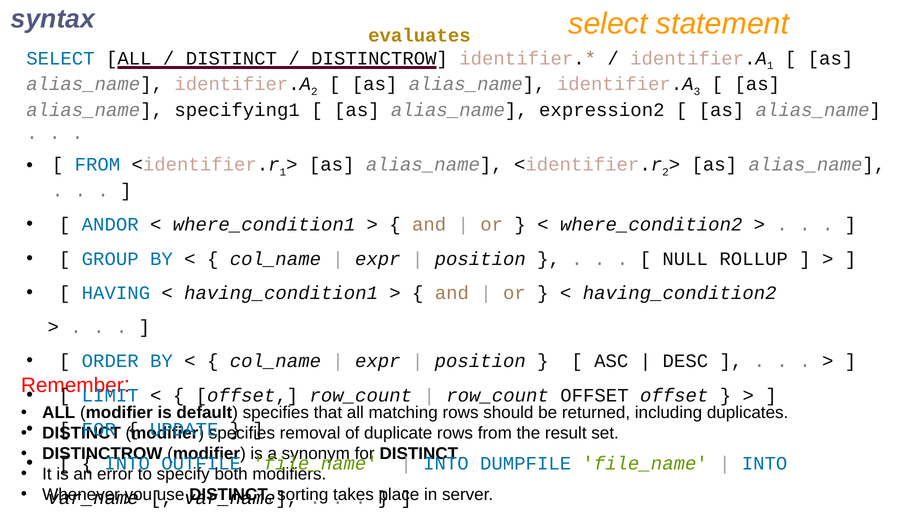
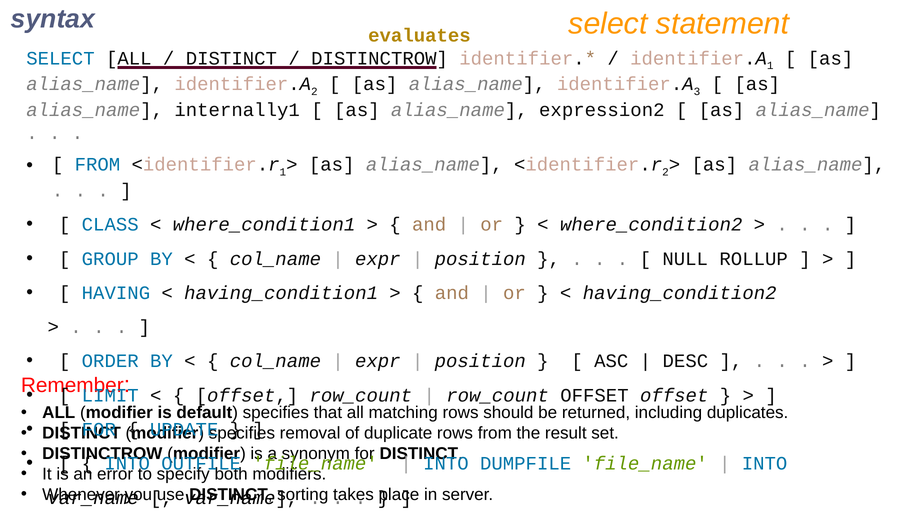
specifying1: specifying1 -> internally1
ANDOR: ANDOR -> CLASS
